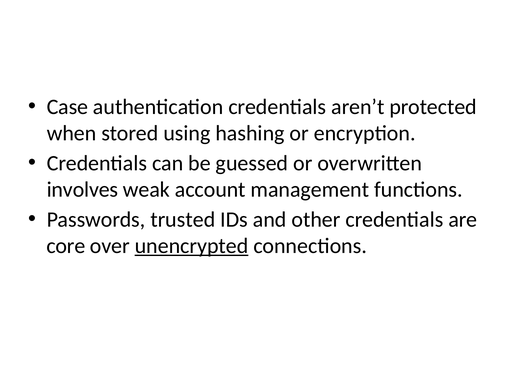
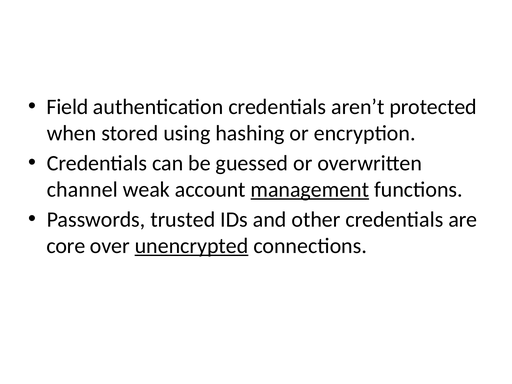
Case: Case -> Field
involves: involves -> channel
management underline: none -> present
